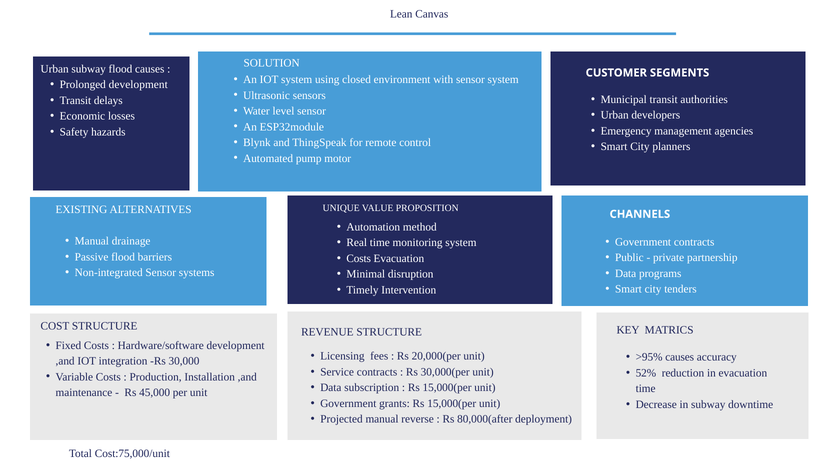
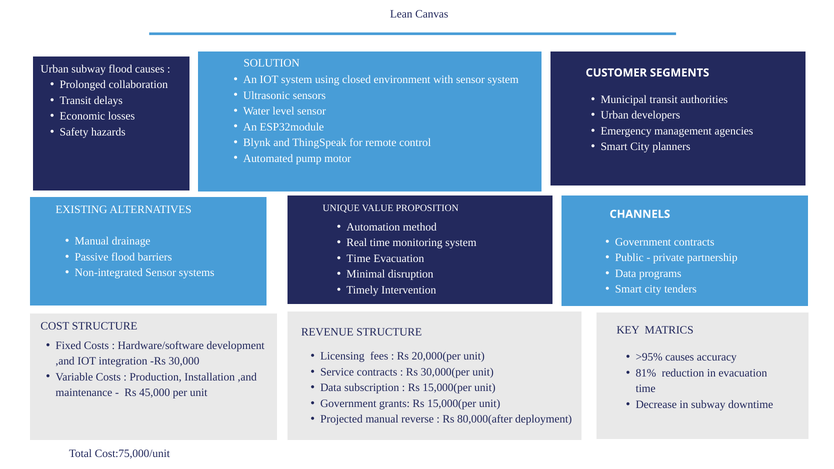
Prolonged development: development -> collaboration
Costs at (359, 259): Costs -> Time
52%: 52% -> 81%
